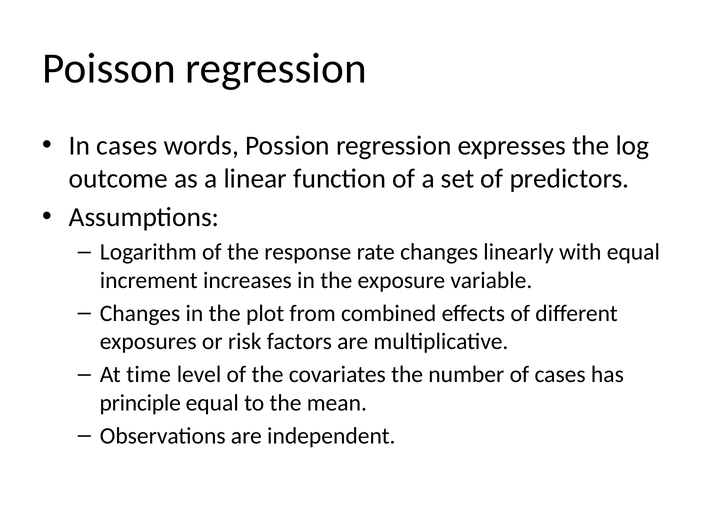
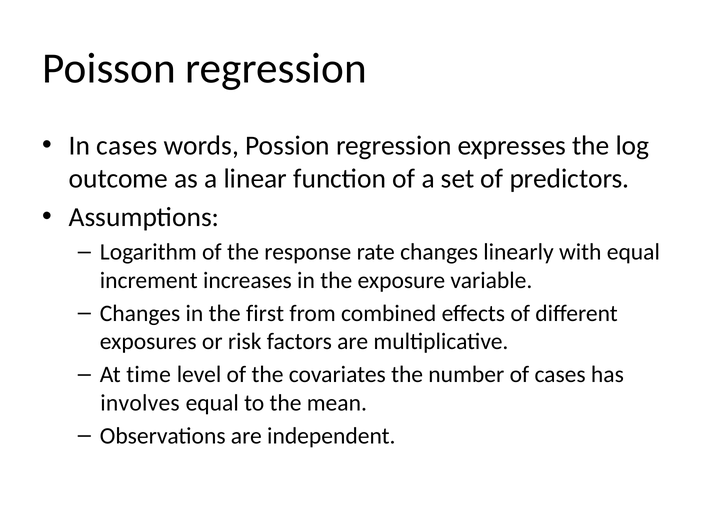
plot: plot -> first
principle: principle -> involves
